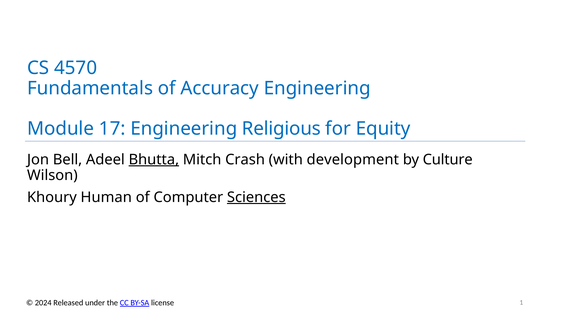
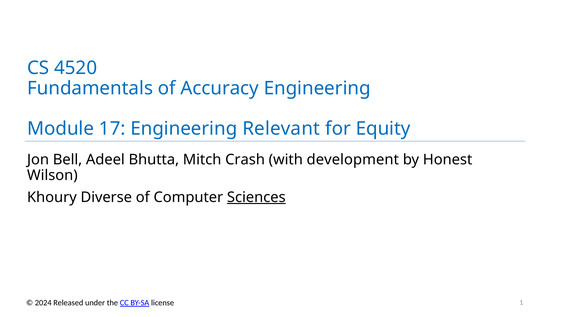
4570: 4570 -> 4520
Religious: Religious -> Relevant
Bhutta underline: present -> none
Culture: Culture -> Honest
Human: Human -> Diverse
